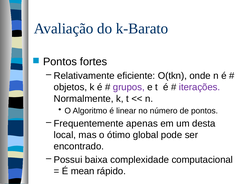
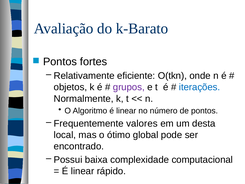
iterações colour: purple -> blue
apenas: apenas -> valores
mean at (83, 171): mean -> linear
